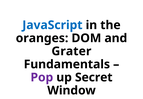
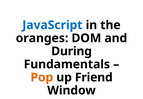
Grater: Grater -> During
Pop colour: purple -> orange
Secret: Secret -> Friend
